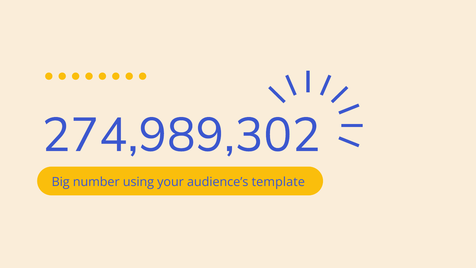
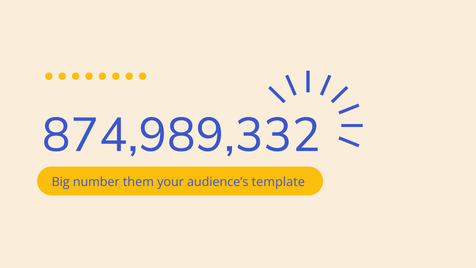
274,989,302: 274,989,302 -> 874,989,332
using: using -> them
